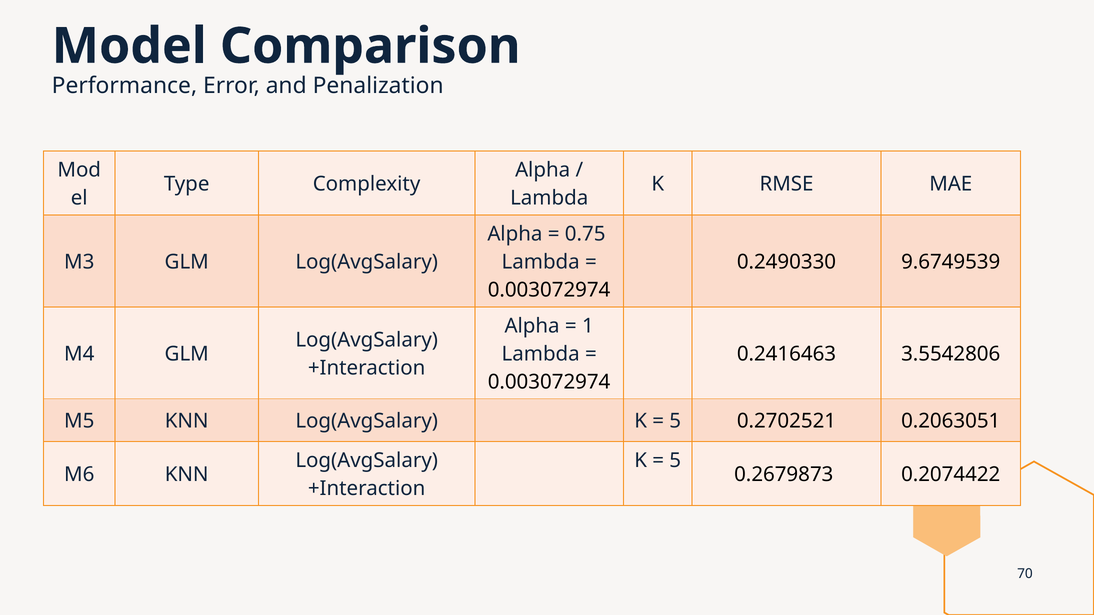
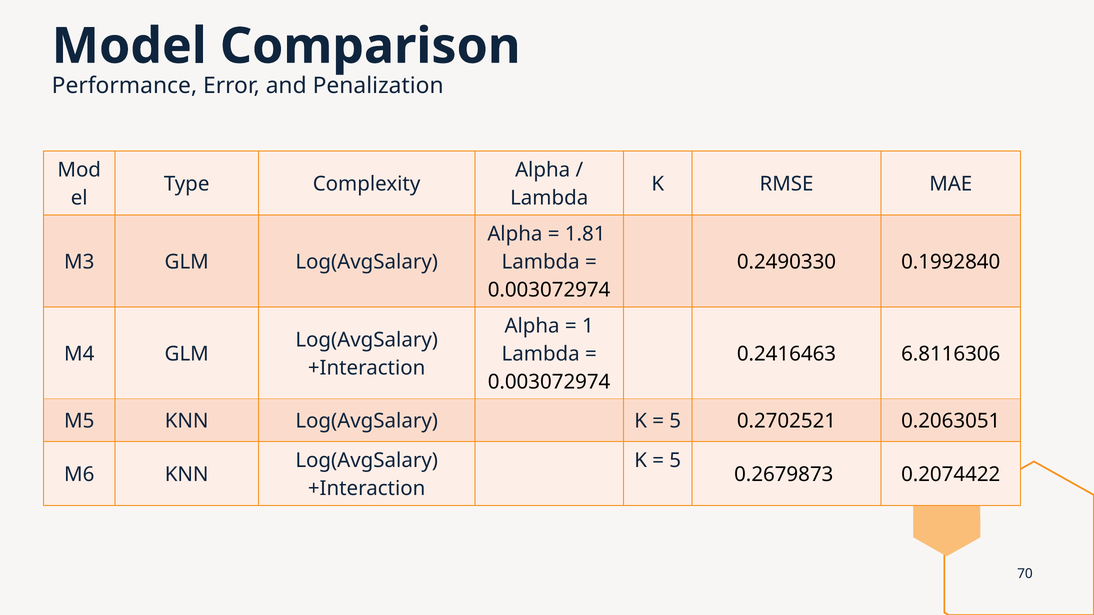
0.75: 0.75 -> 1.81
9.6749539: 9.6749539 -> 0.1992840
3.5542806: 3.5542806 -> 6.8116306
